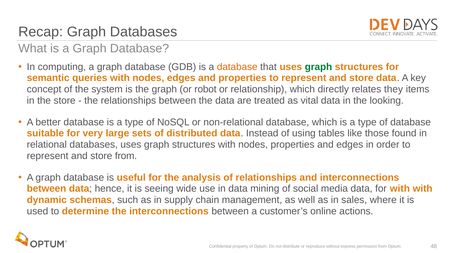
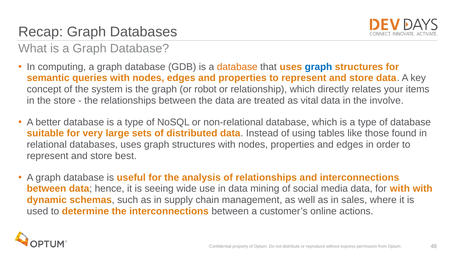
graph at (318, 67) colour: green -> blue
they: they -> your
looking: looking -> involve
store from: from -> best
